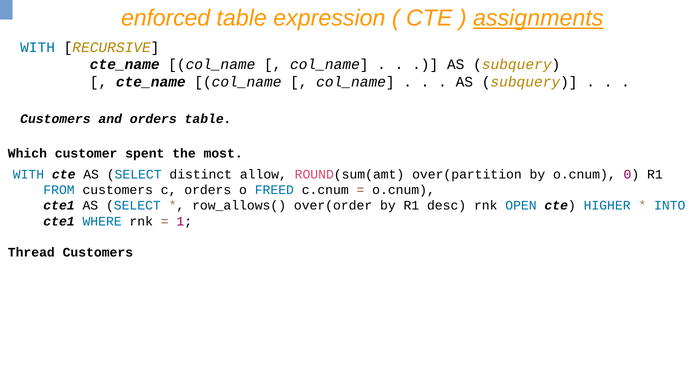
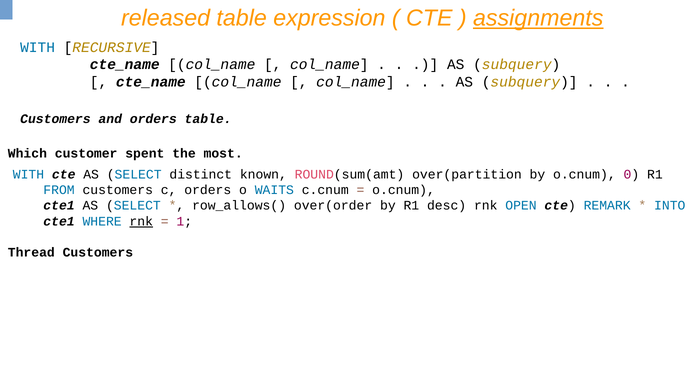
enforced: enforced -> released
allow: allow -> known
FREED: FREED -> WAITS
HIGHER: HIGHER -> REMARK
rnk at (141, 222) underline: none -> present
